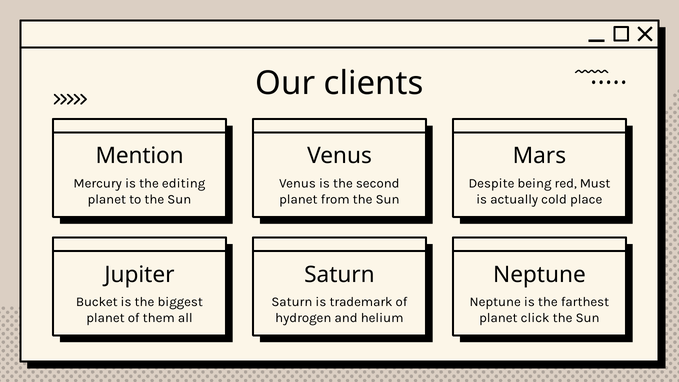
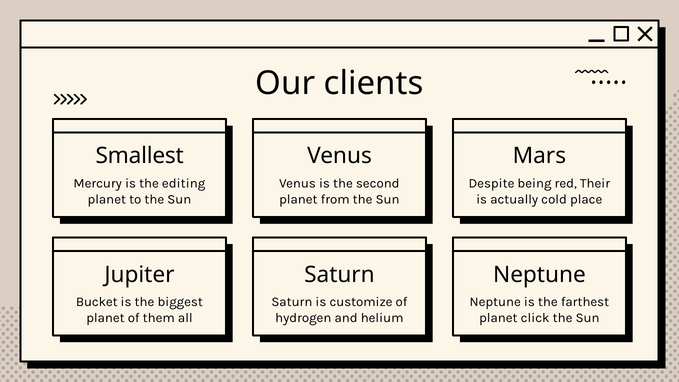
Mention: Mention -> Smallest
Must: Must -> Their
trademark: trademark -> customize
